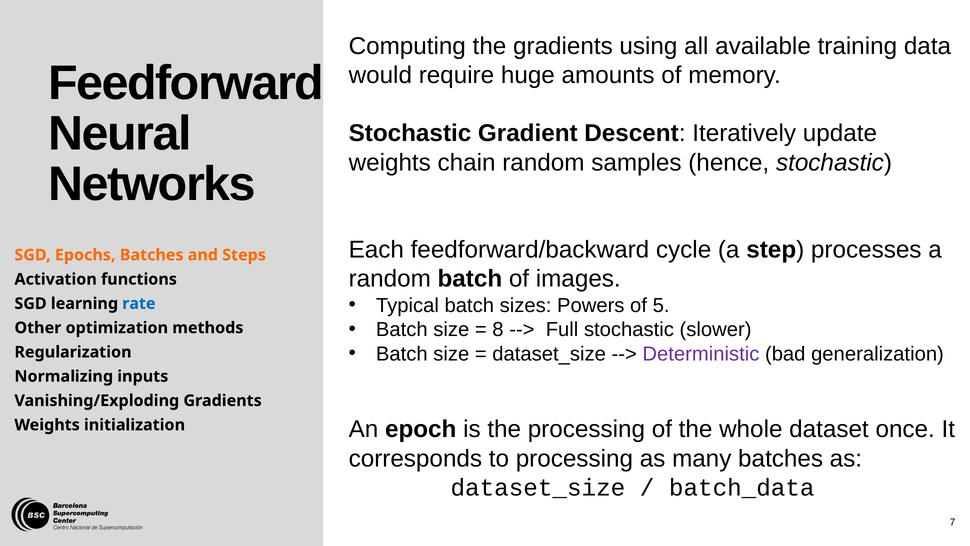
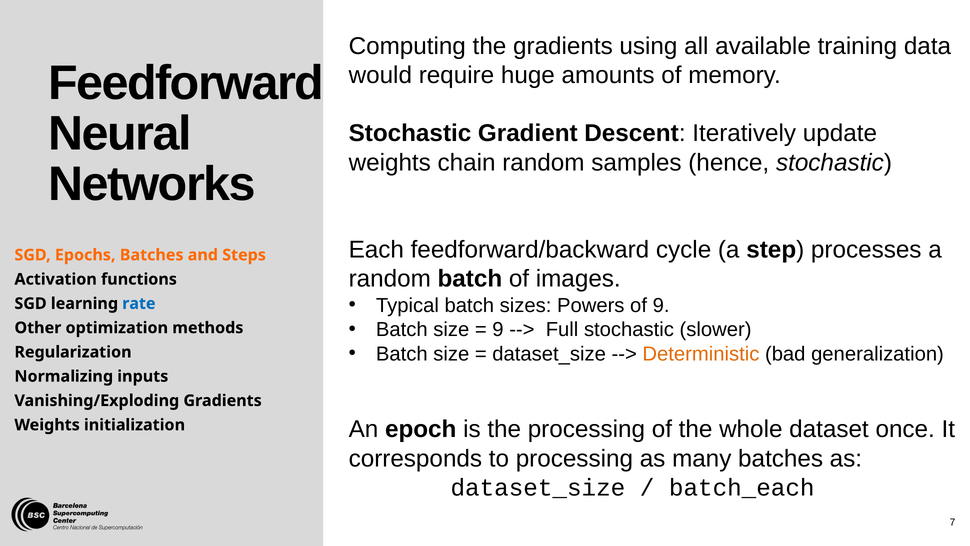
of 5: 5 -> 9
8 at (498, 330): 8 -> 9
Deterministic colour: purple -> orange
batch_data: batch_data -> batch_each
